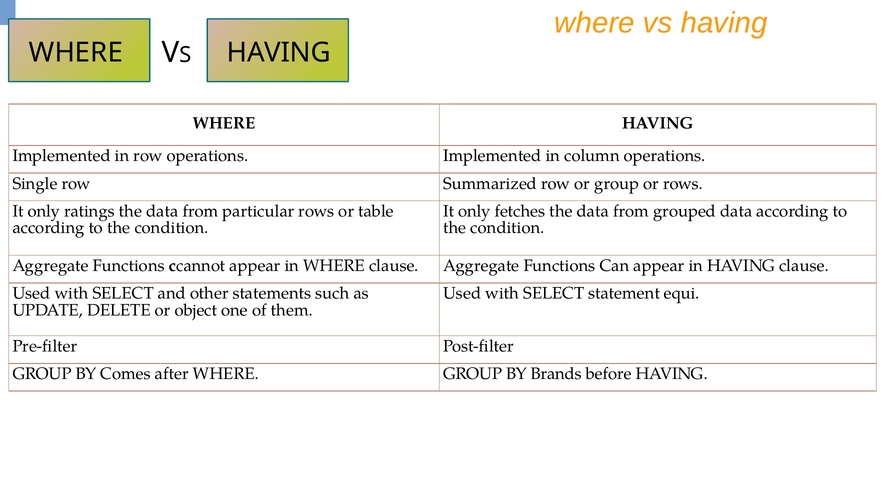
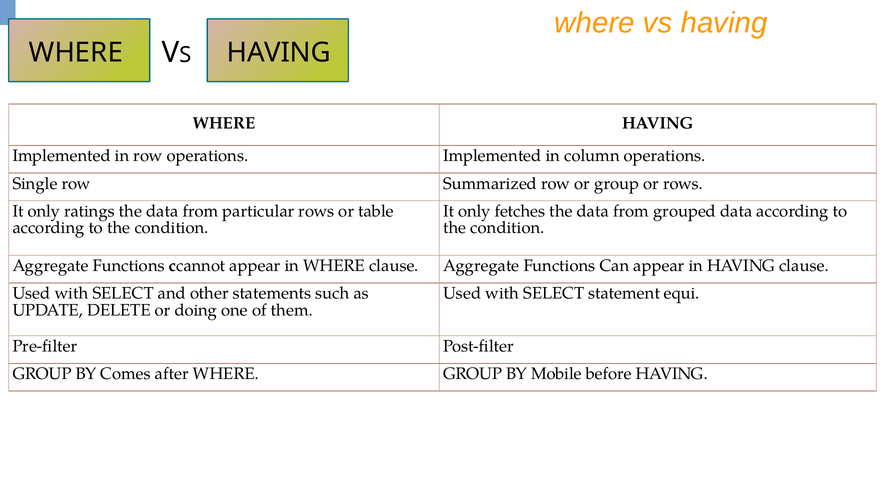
object: object -> doing
Brands: Brands -> Mobile
